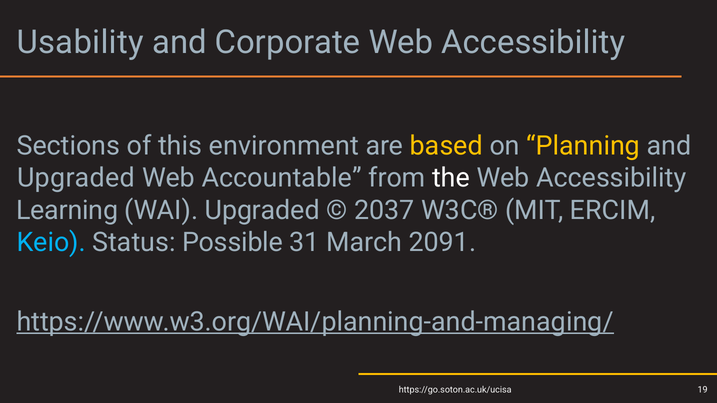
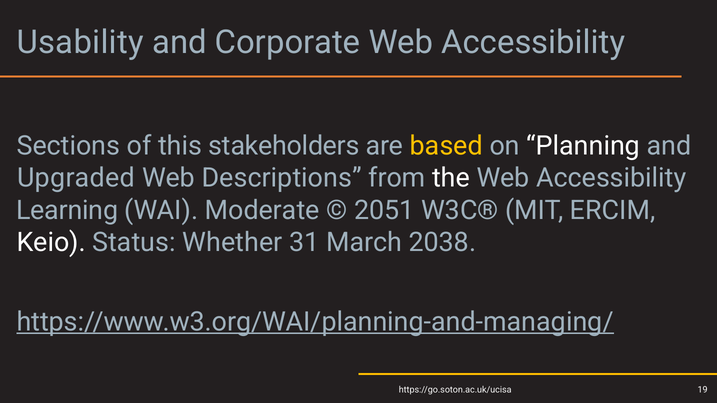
environment: environment -> stakeholders
Planning colour: yellow -> white
Accountable: Accountable -> Descriptions
WAI Upgraded: Upgraded -> Moderate
2037: 2037 -> 2051
Keio colour: light blue -> white
Possible: Possible -> Whether
2091: 2091 -> 2038
